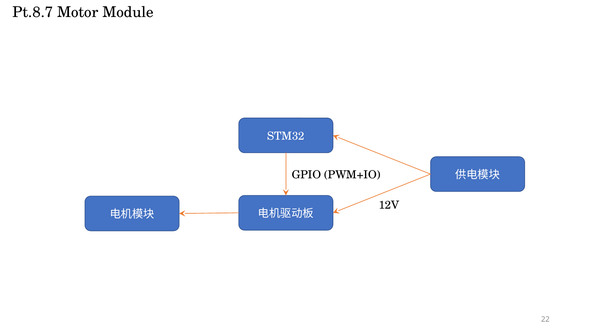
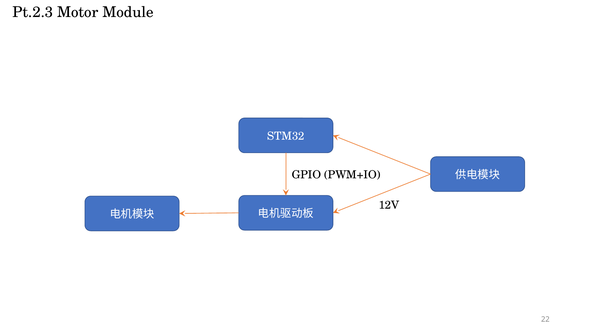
Pt.8.7: Pt.8.7 -> Pt.2.3
